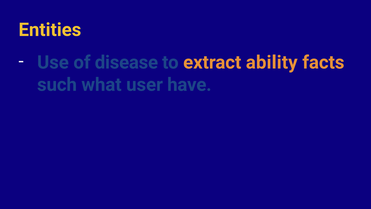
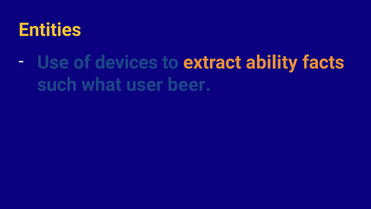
disease: disease -> devices
have: have -> beer
